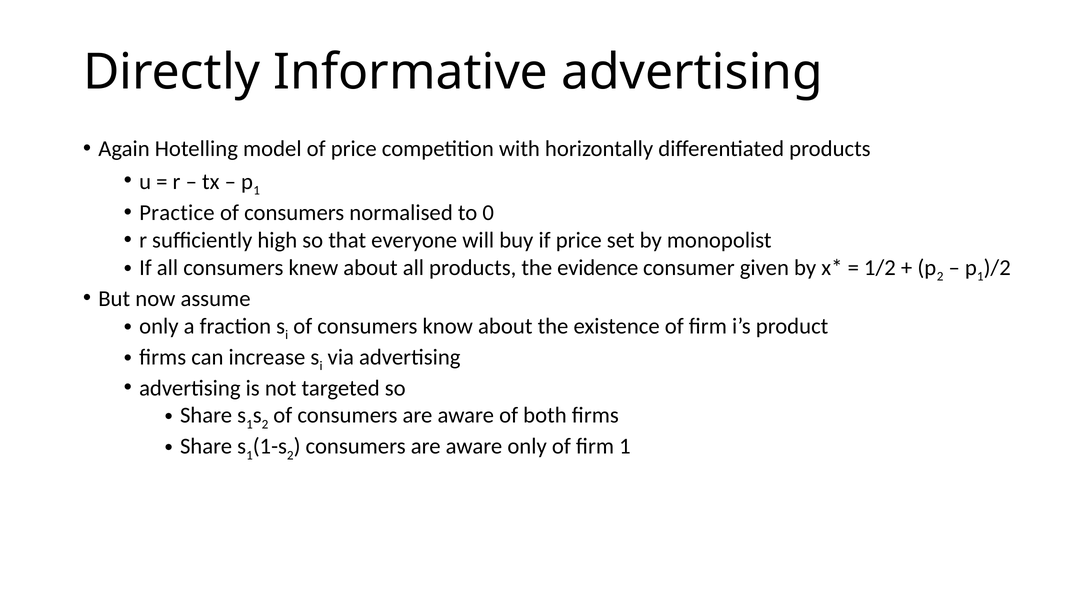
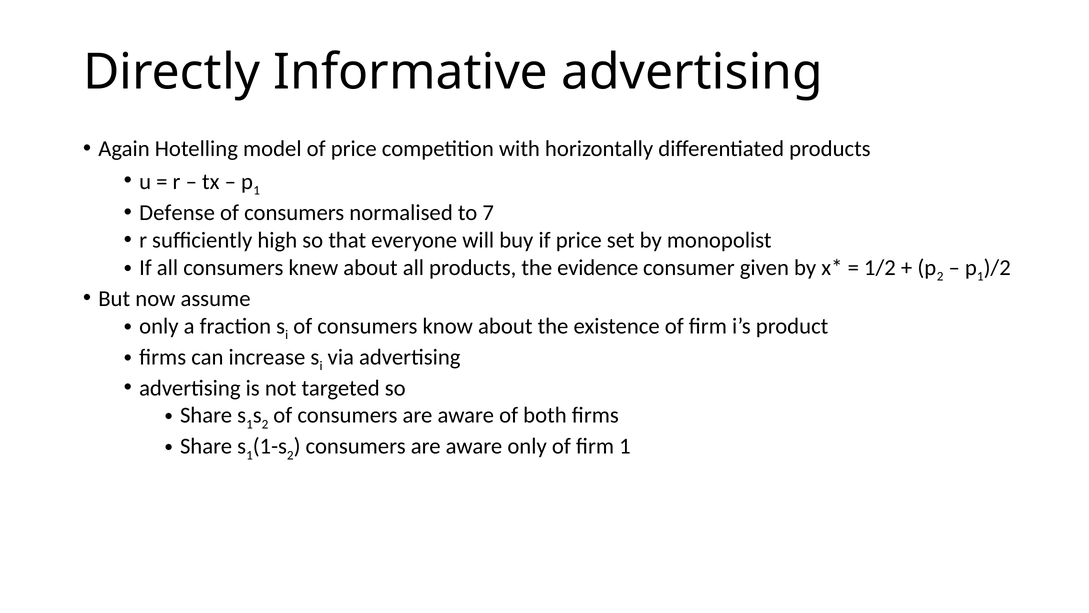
Practice: Practice -> Defense
0: 0 -> 7
